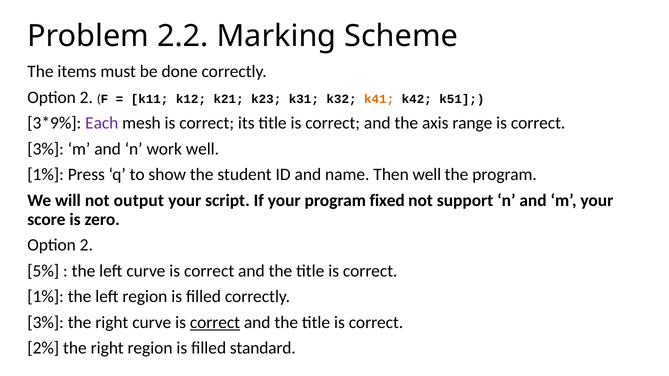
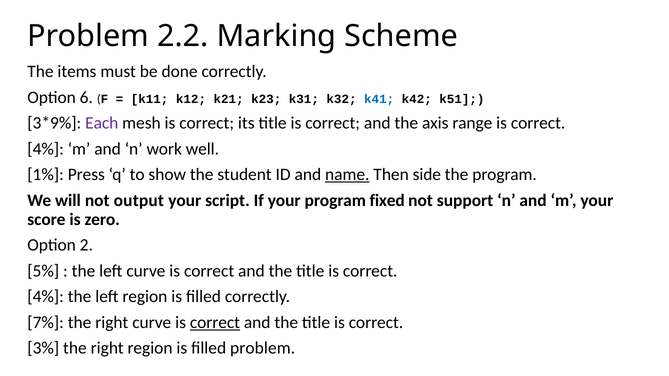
2 at (86, 98): 2 -> 6
k41 colour: orange -> blue
3% at (46, 149): 3% -> 4%
name underline: none -> present
Then well: well -> side
1% at (46, 297): 1% -> 4%
3% at (46, 323): 3% -> 7%
2%: 2% -> 3%
filled standard: standard -> problem
